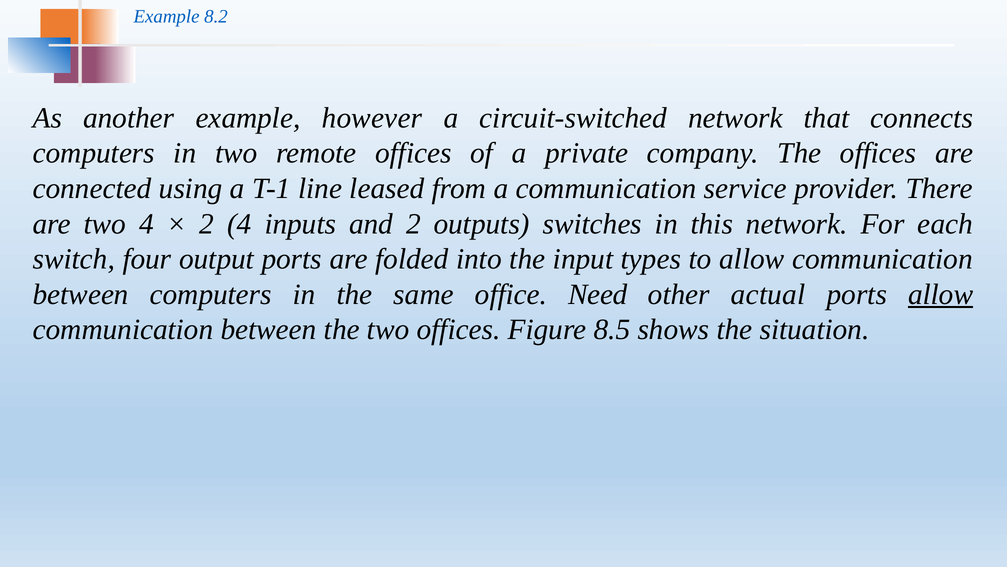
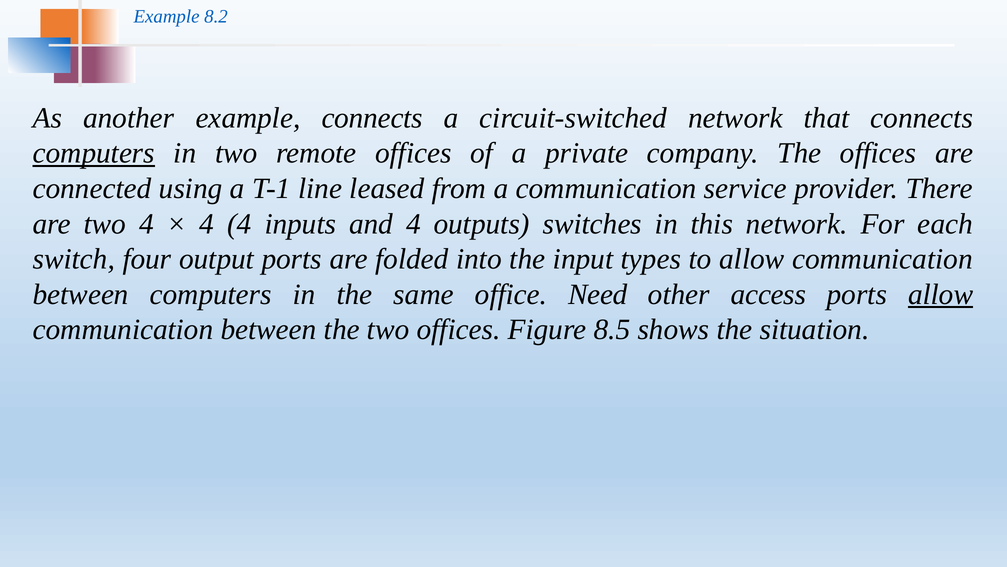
example however: however -> connects
computers at (94, 153) underline: none -> present
2 at (207, 224): 2 -> 4
and 2: 2 -> 4
actual: actual -> access
